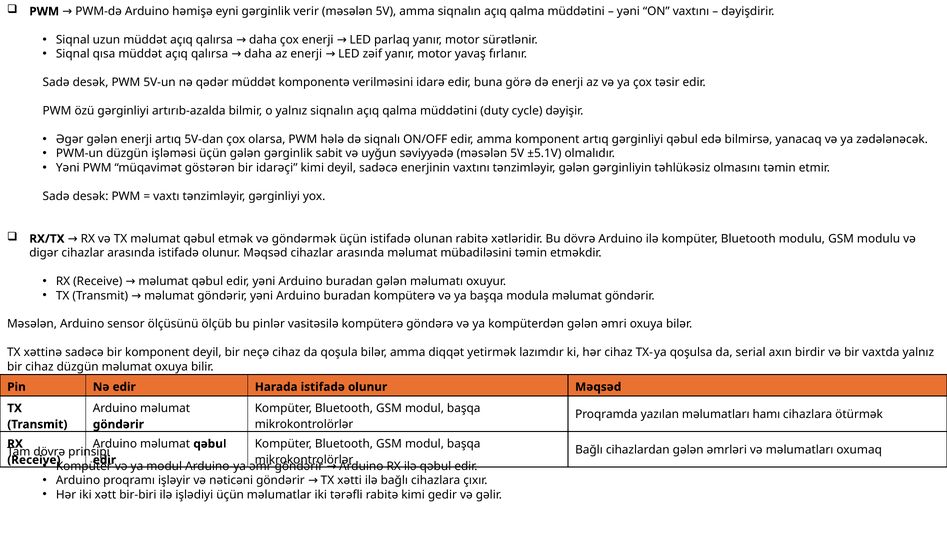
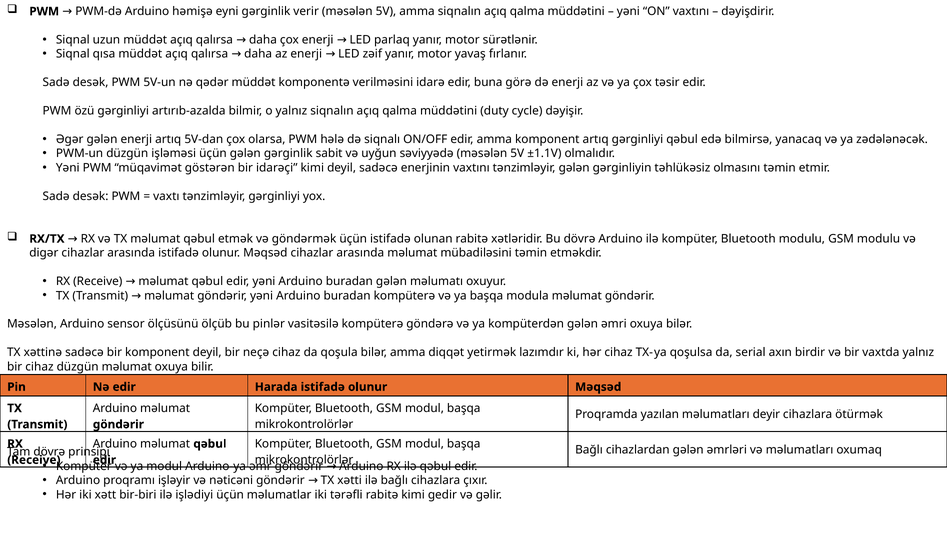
±5.1V: ±5.1V -> ±1.1V
hamı: hamı -> deyir
